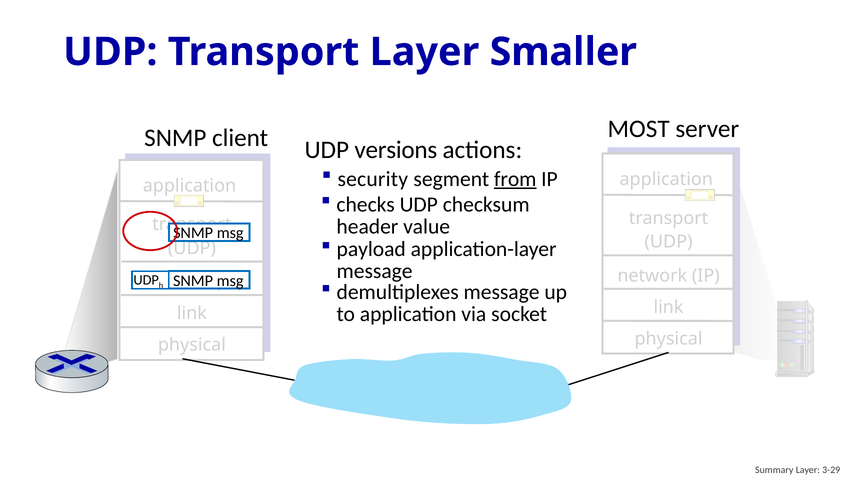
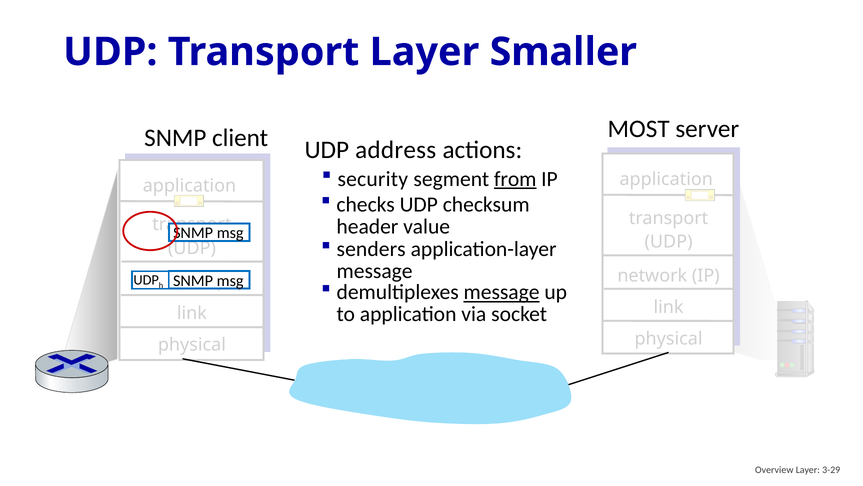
versions: versions -> address
payload: payload -> senders
message at (502, 292) underline: none -> present
Summary: Summary -> Overview
